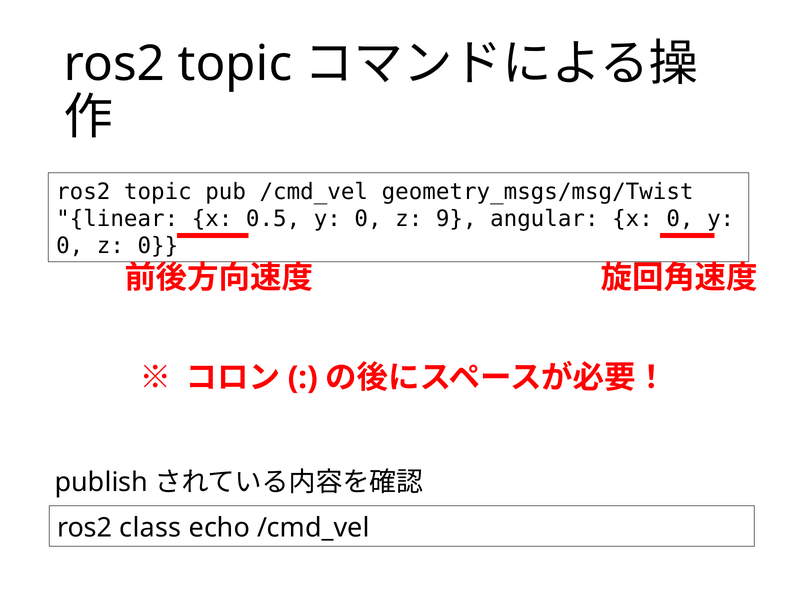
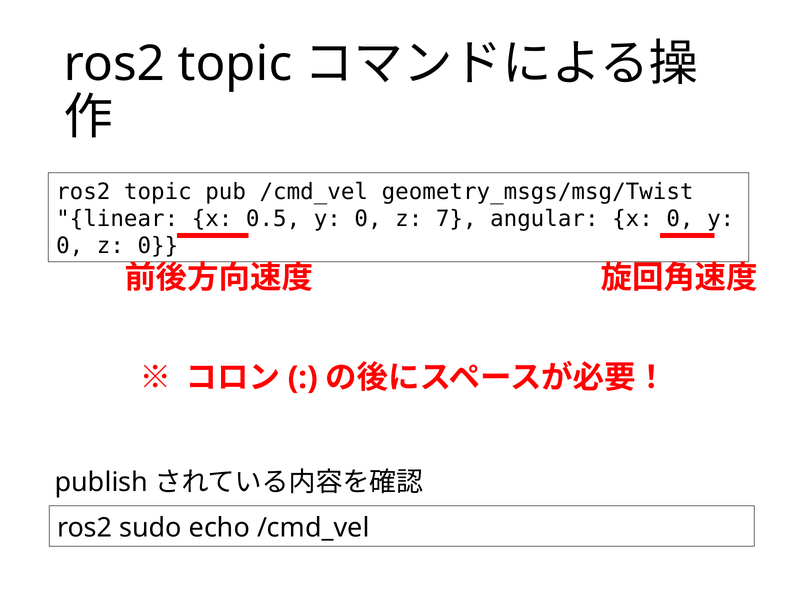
9: 9 -> 7
class: class -> sudo
